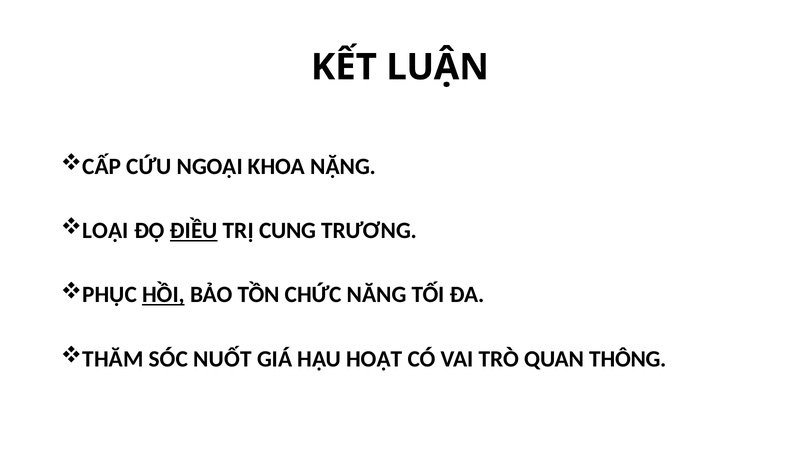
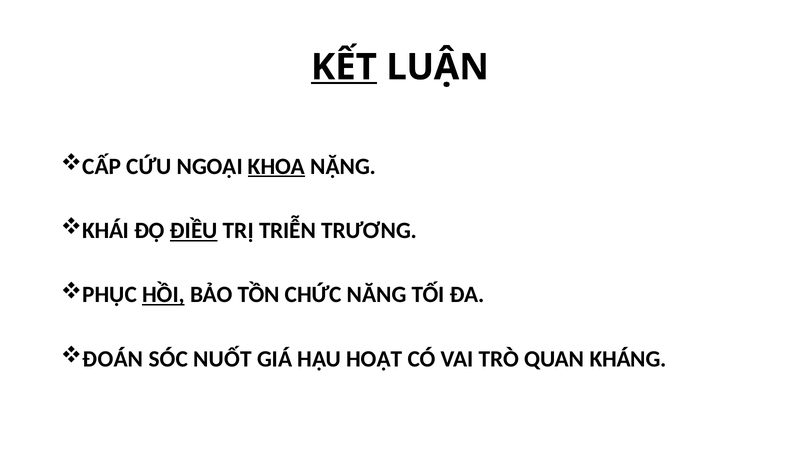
KẾT underline: none -> present
KHOA underline: none -> present
LOẠI: LOẠI -> KHÁI
CUNG: CUNG -> TRIỄN
THĂM: THĂM -> ĐOÁN
THÔNG: THÔNG -> KHÁNG
